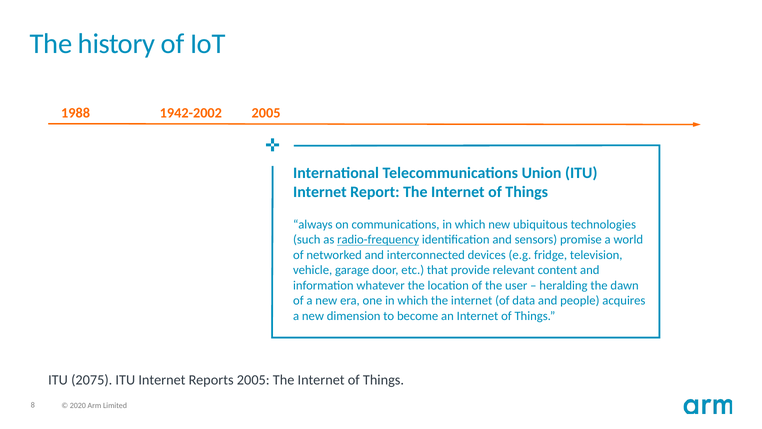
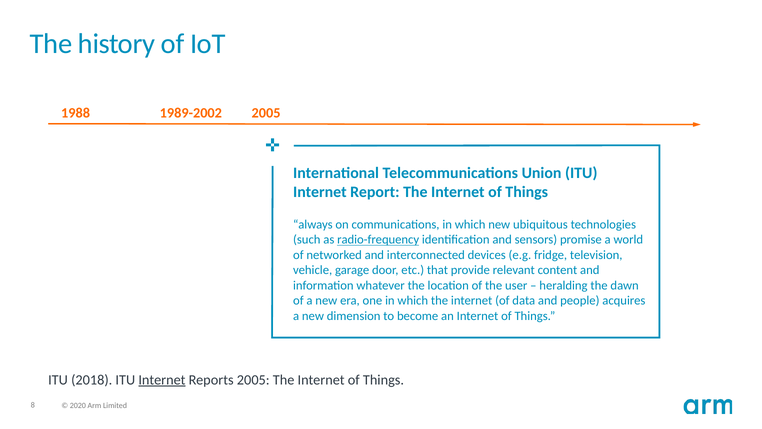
1942-2002: 1942-2002 -> 1989-2002
2075: 2075 -> 2018
Internet at (162, 379) underline: none -> present
